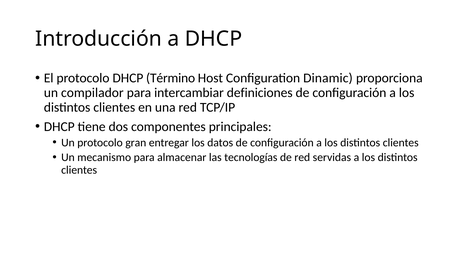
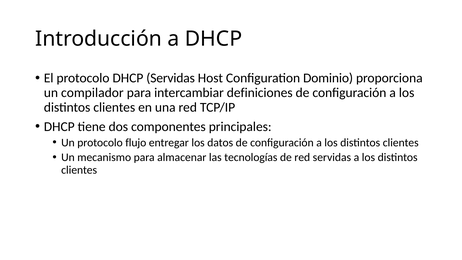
DHCP Término: Término -> Servidas
Dinamic: Dinamic -> Dominio
gran: gran -> flujo
